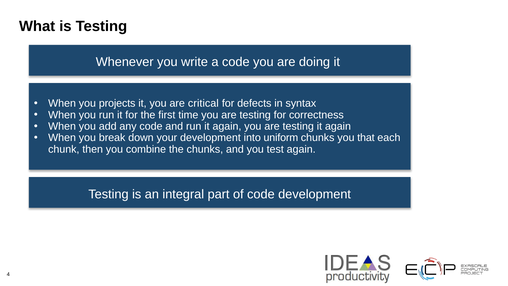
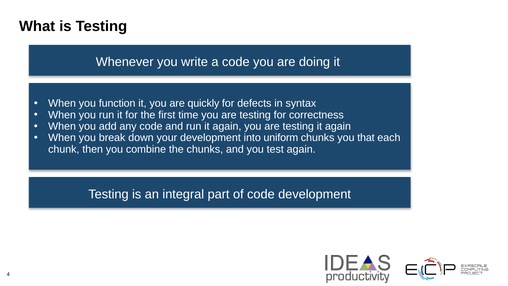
projects: projects -> function
critical: critical -> quickly
